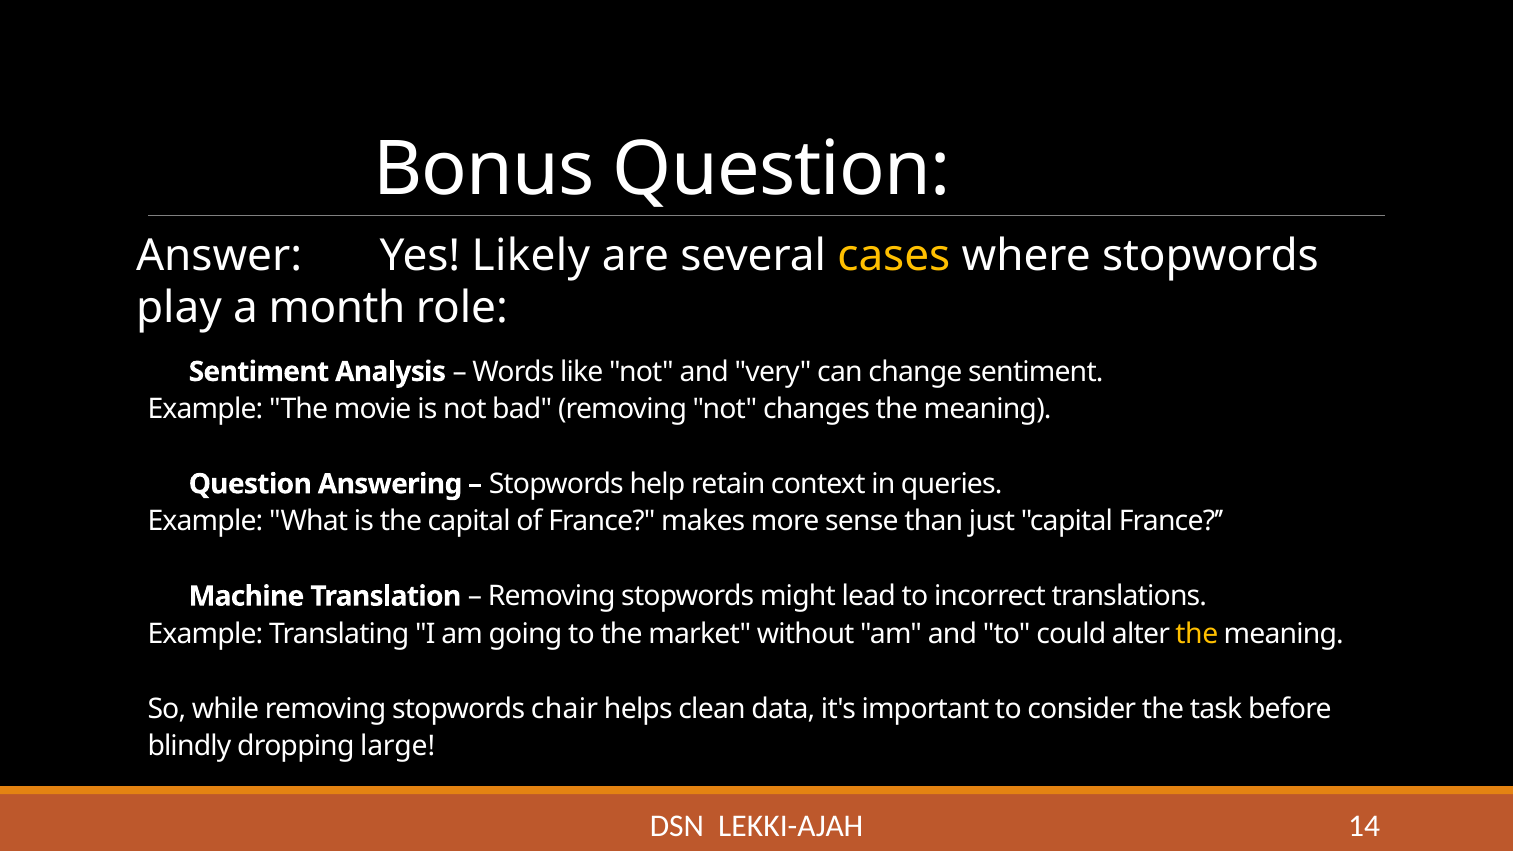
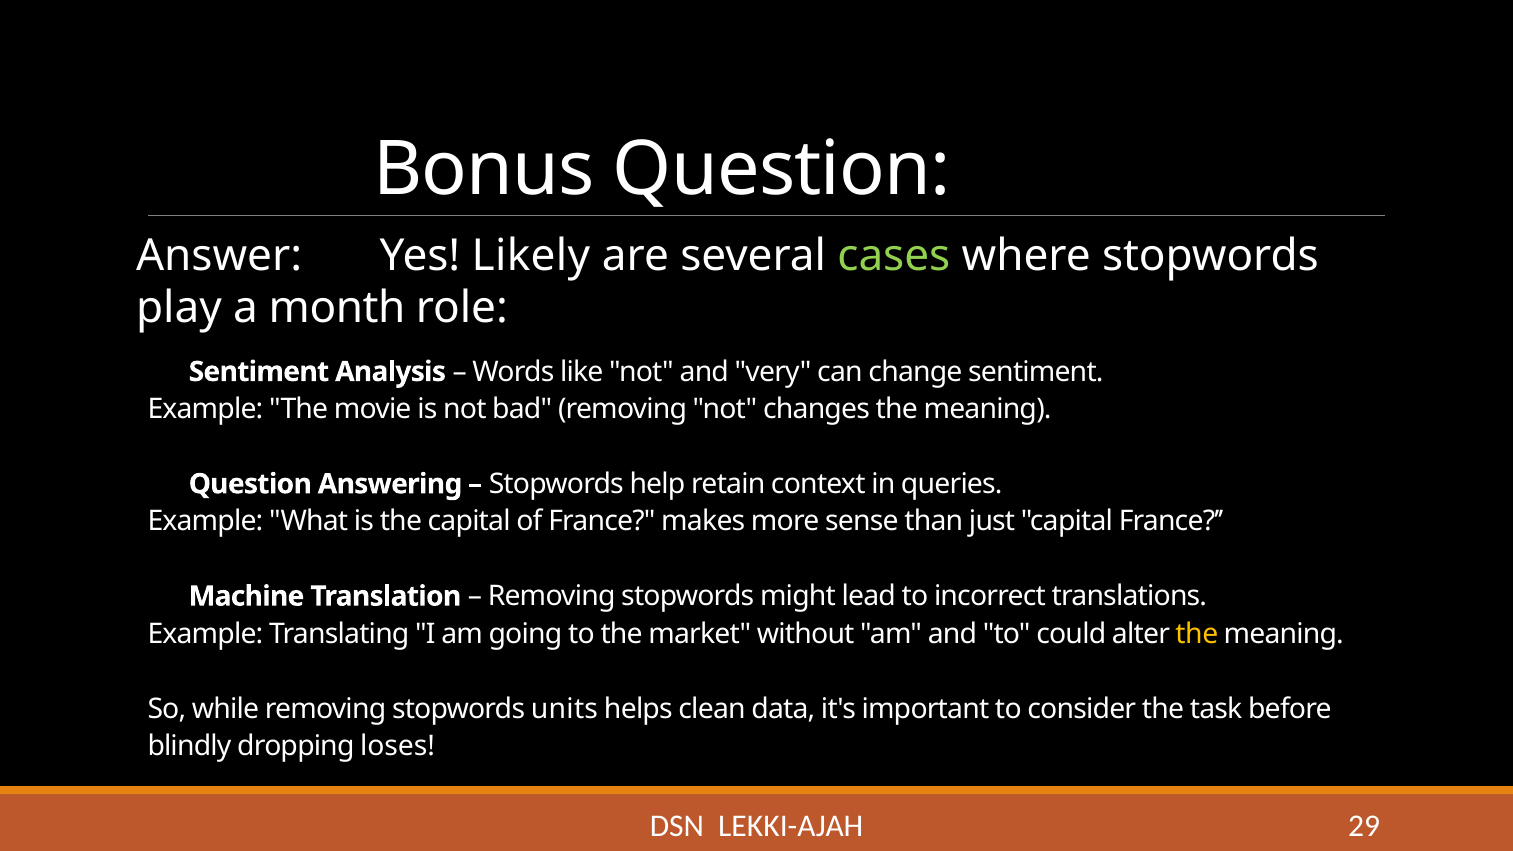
cases colour: yellow -> light green
chair: chair -> units
large: large -> loses
14: 14 -> 29
